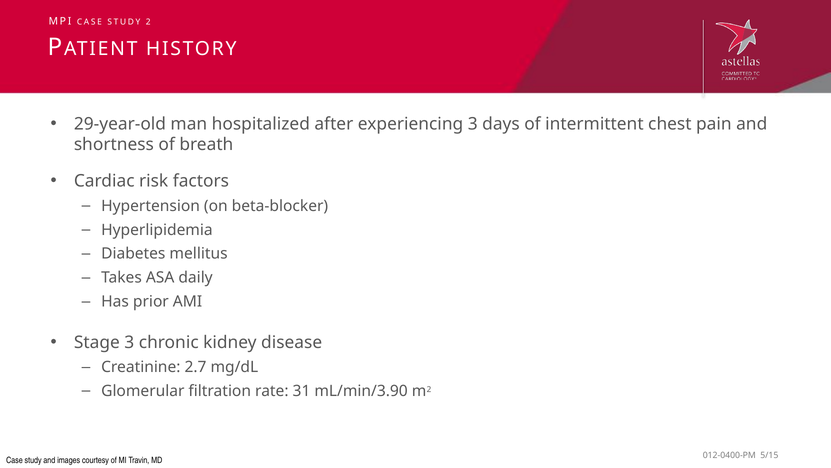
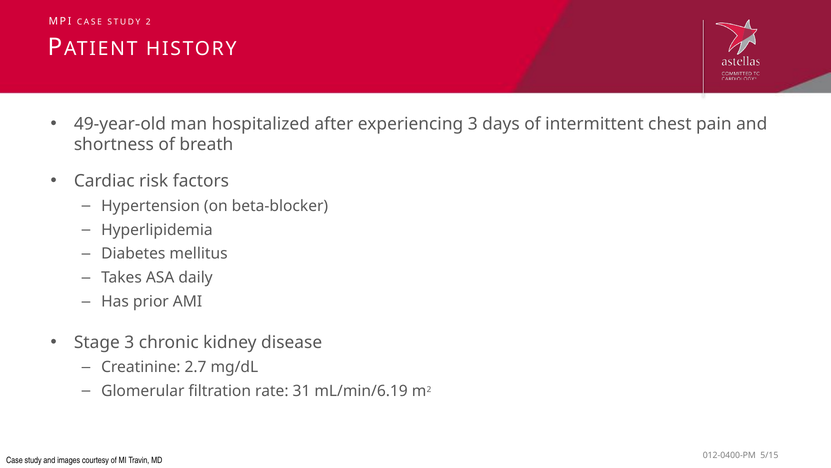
29-year-old: 29-year-old -> 49-year-old
mL/min/3.90: mL/min/3.90 -> mL/min/6.19
